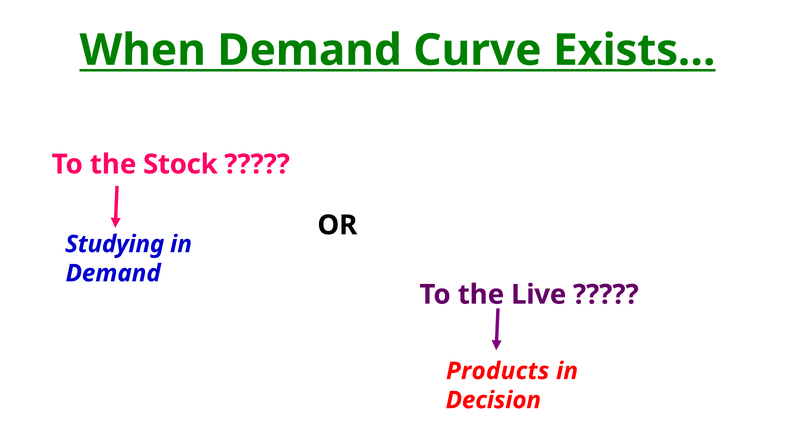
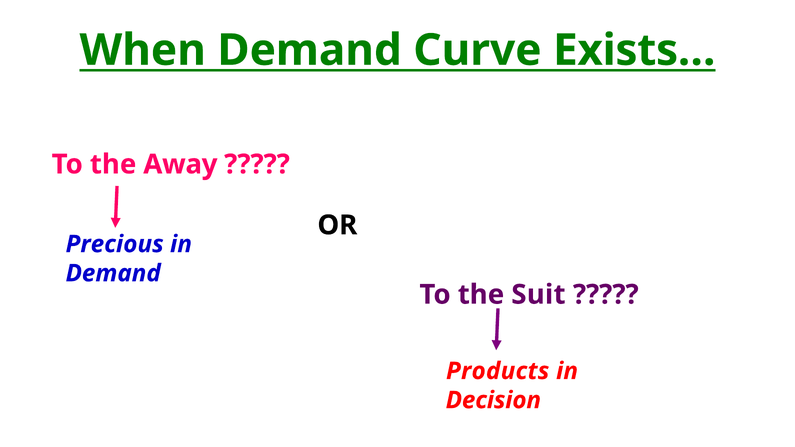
Stock: Stock -> Away
Studying: Studying -> Precious
Live: Live -> Suit
